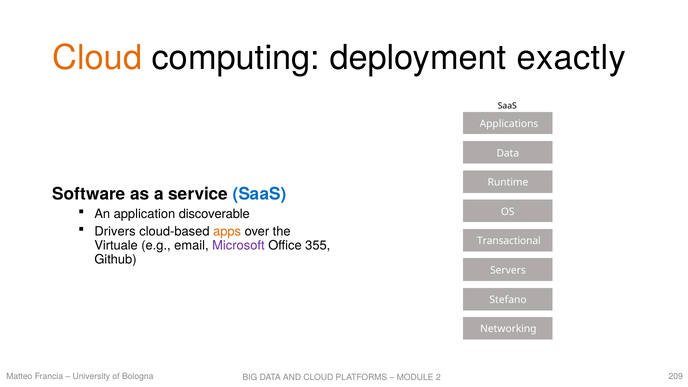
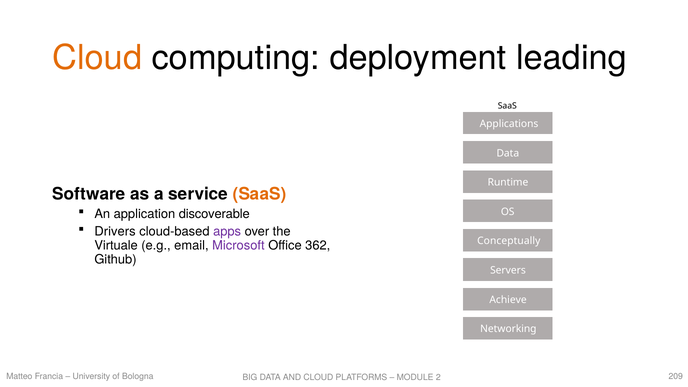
exactly: exactly -> leading
SaaS at (260, 194) colour: blue -> orange
apps colour: orange -> purple
Transactional: Transactional -> Conceptually
355: 355 -> 362
Stefano: Stefano -> Achieve
